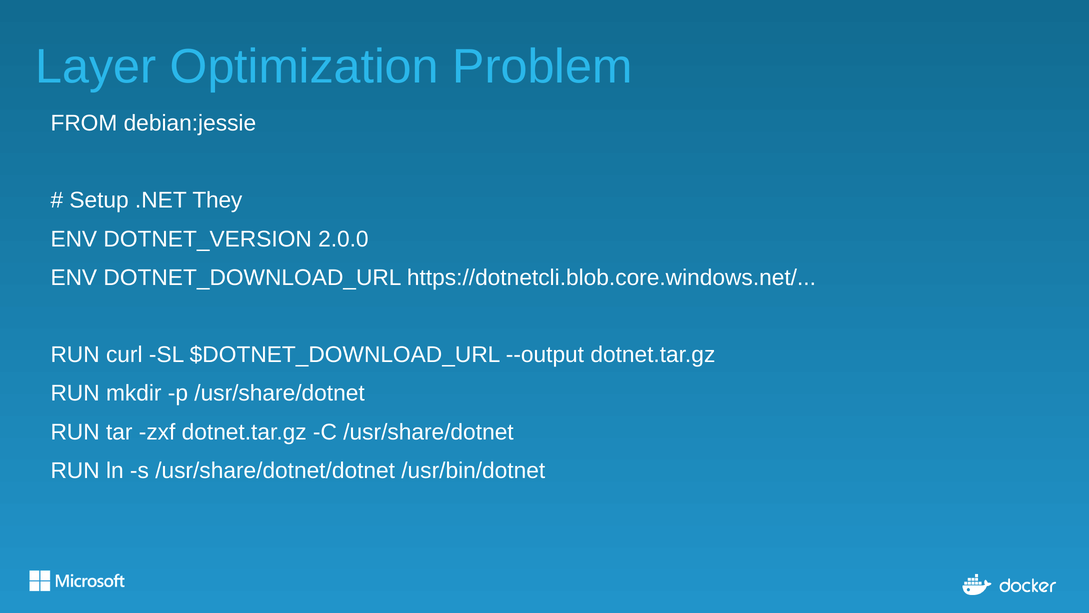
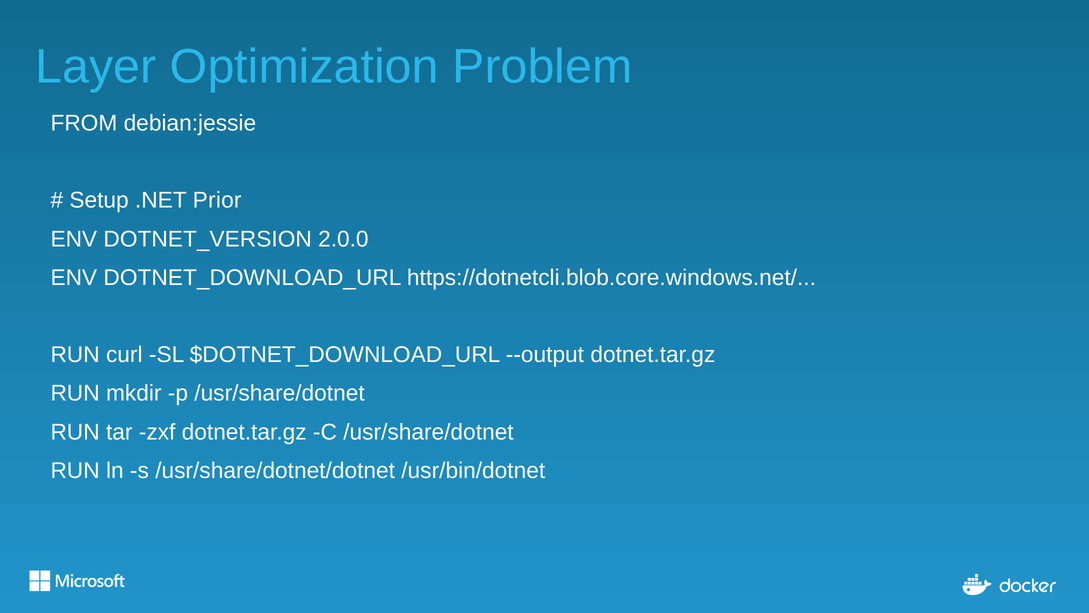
They: They -> Prior
